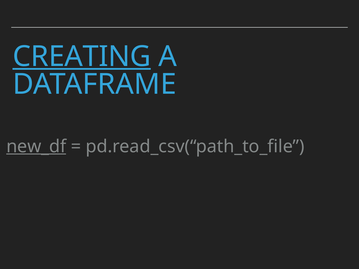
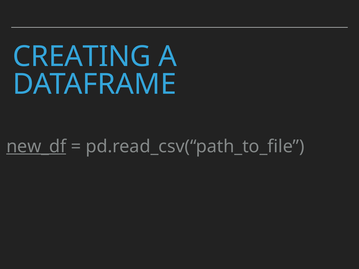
CREATING underline: present -> none
